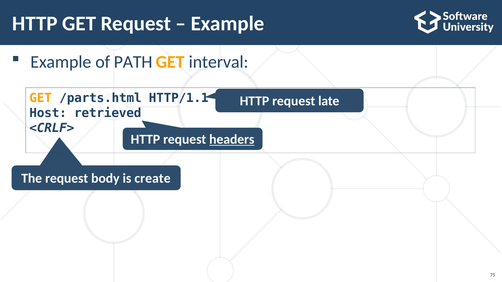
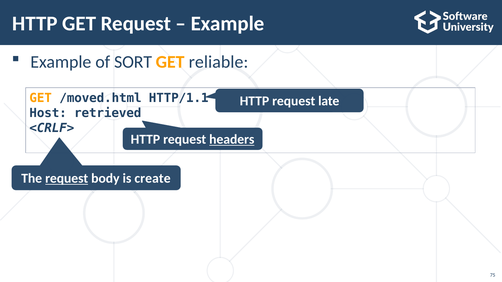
PATH: PATH -> SORT
interval: interval -> reliable
/parts.html: /parts.html -> /moved.html
request at (67, 179) underline: none -> present
